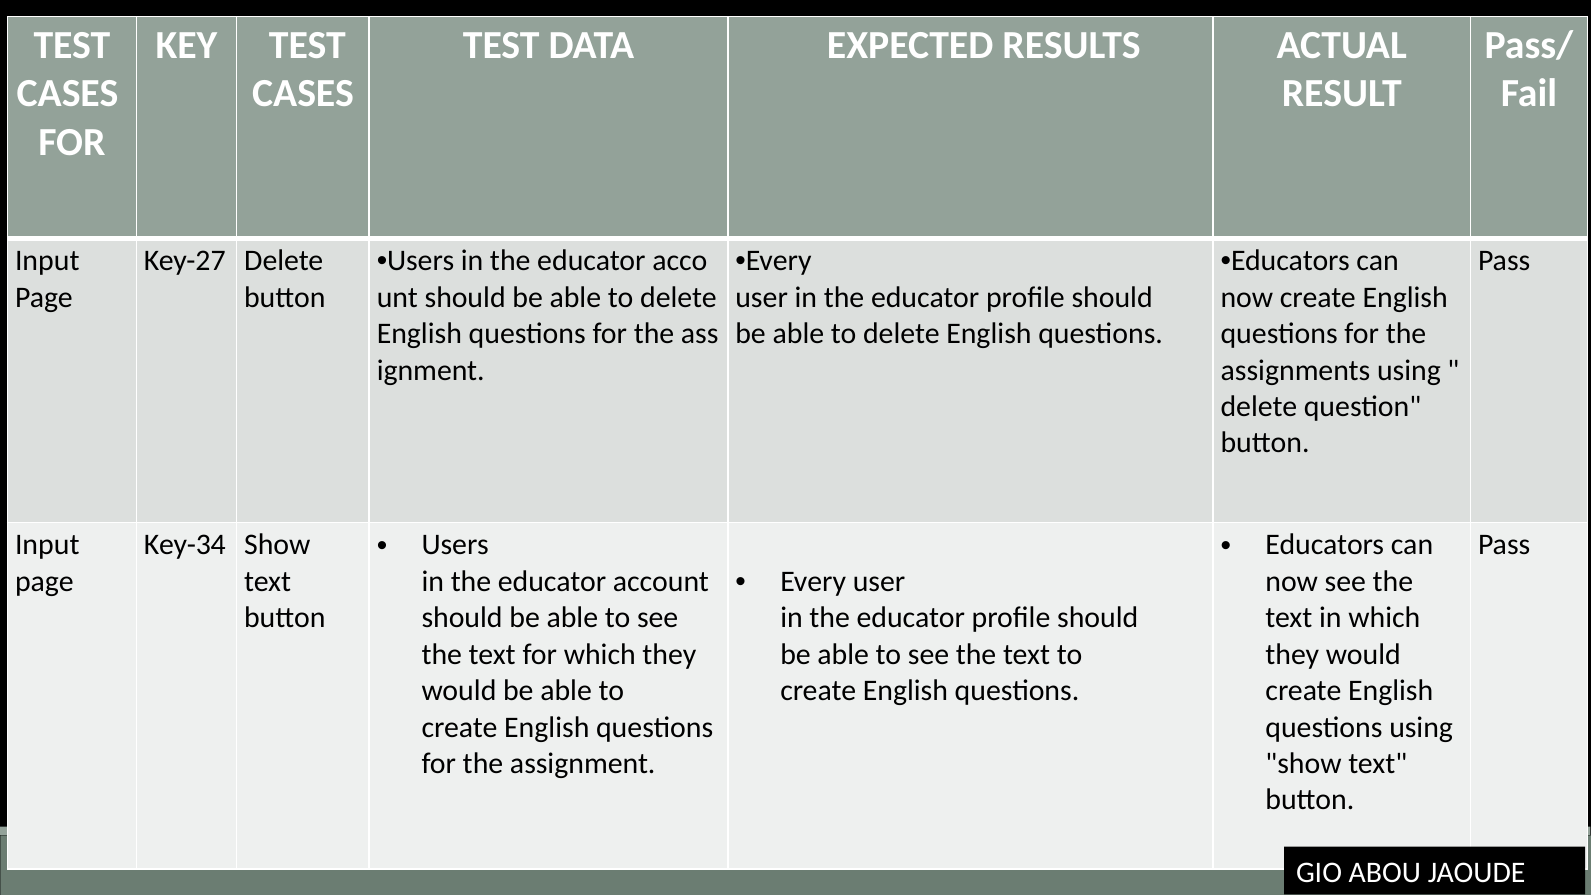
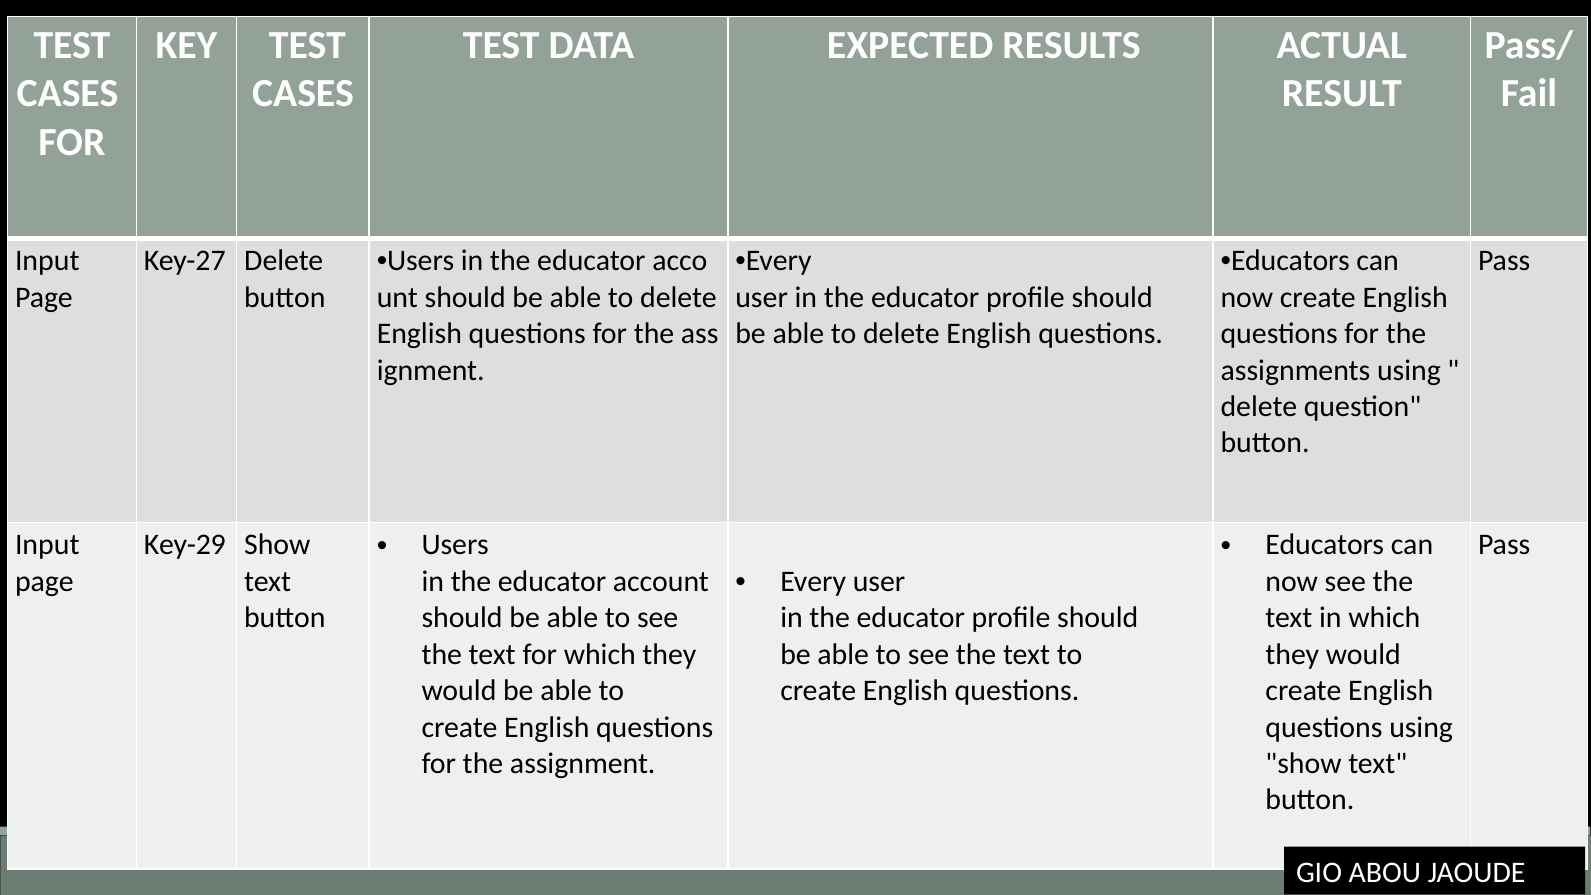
Key-34: Key-34 -> Key-29
